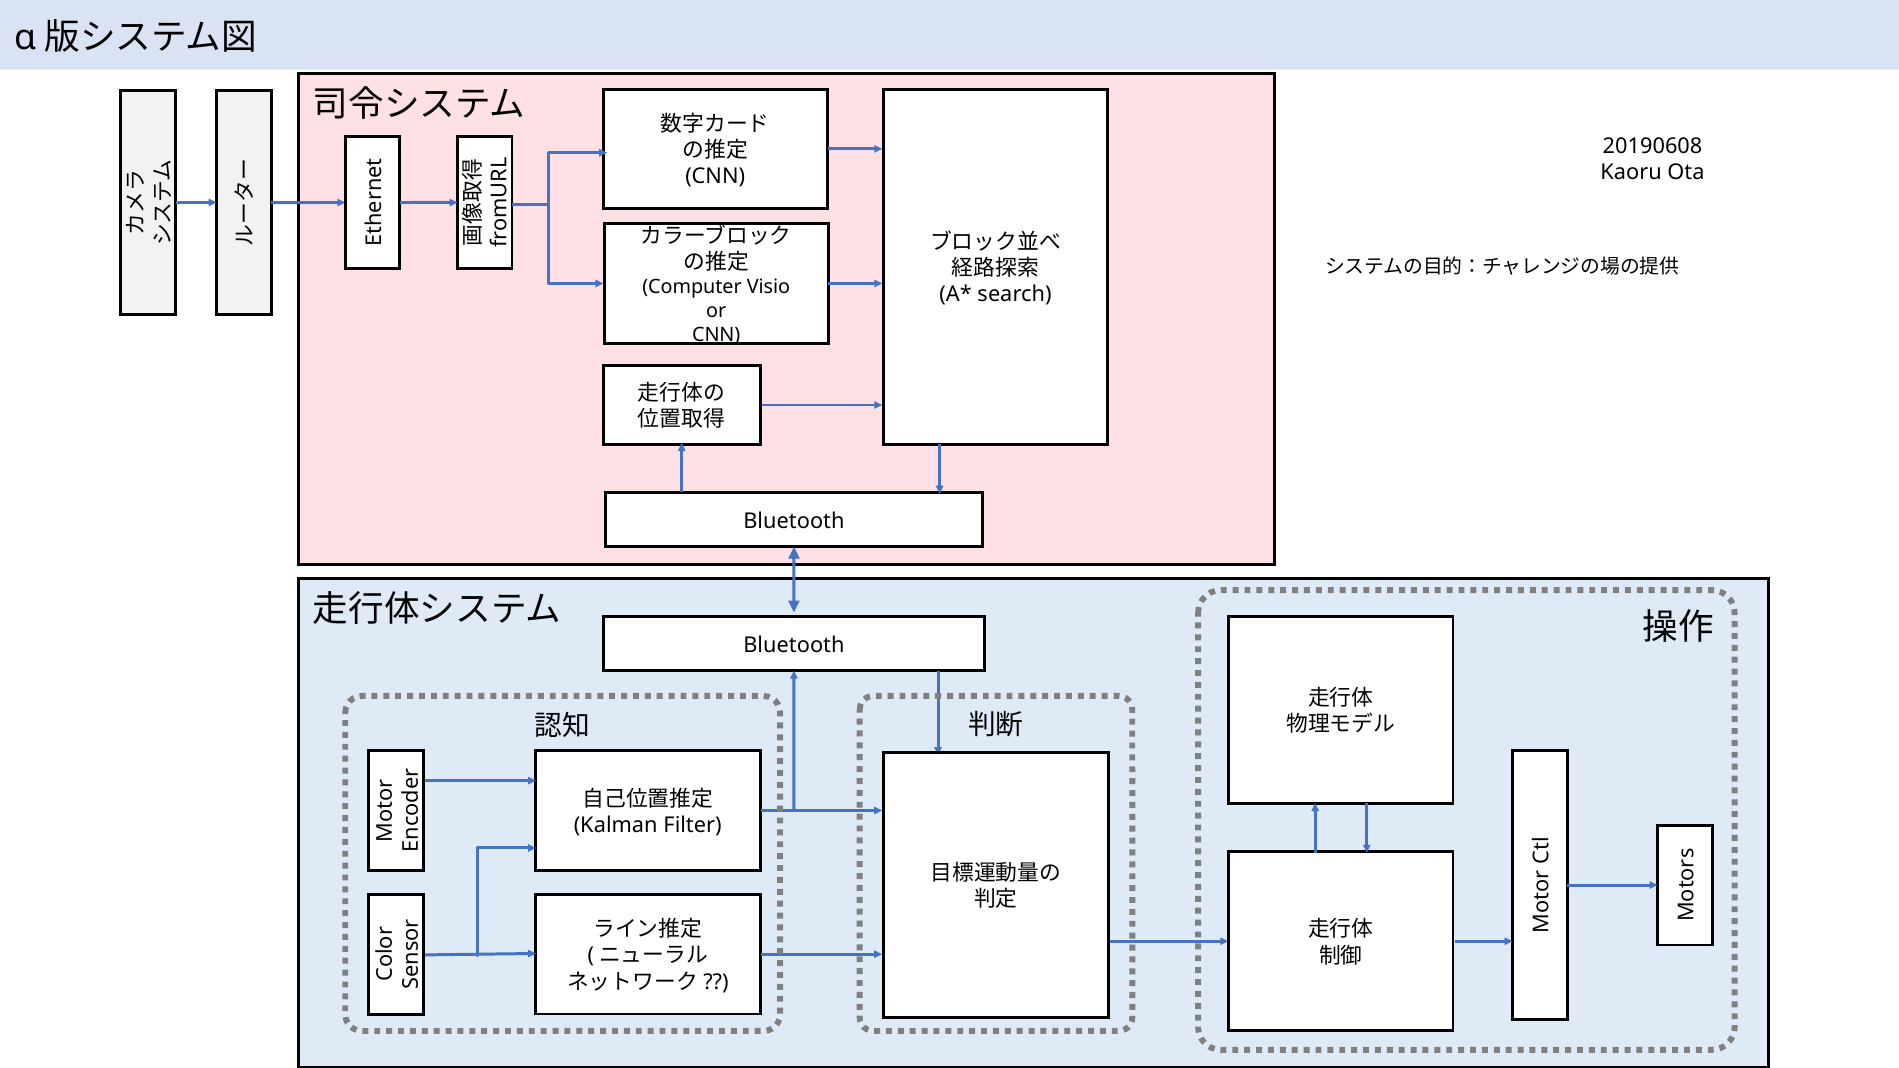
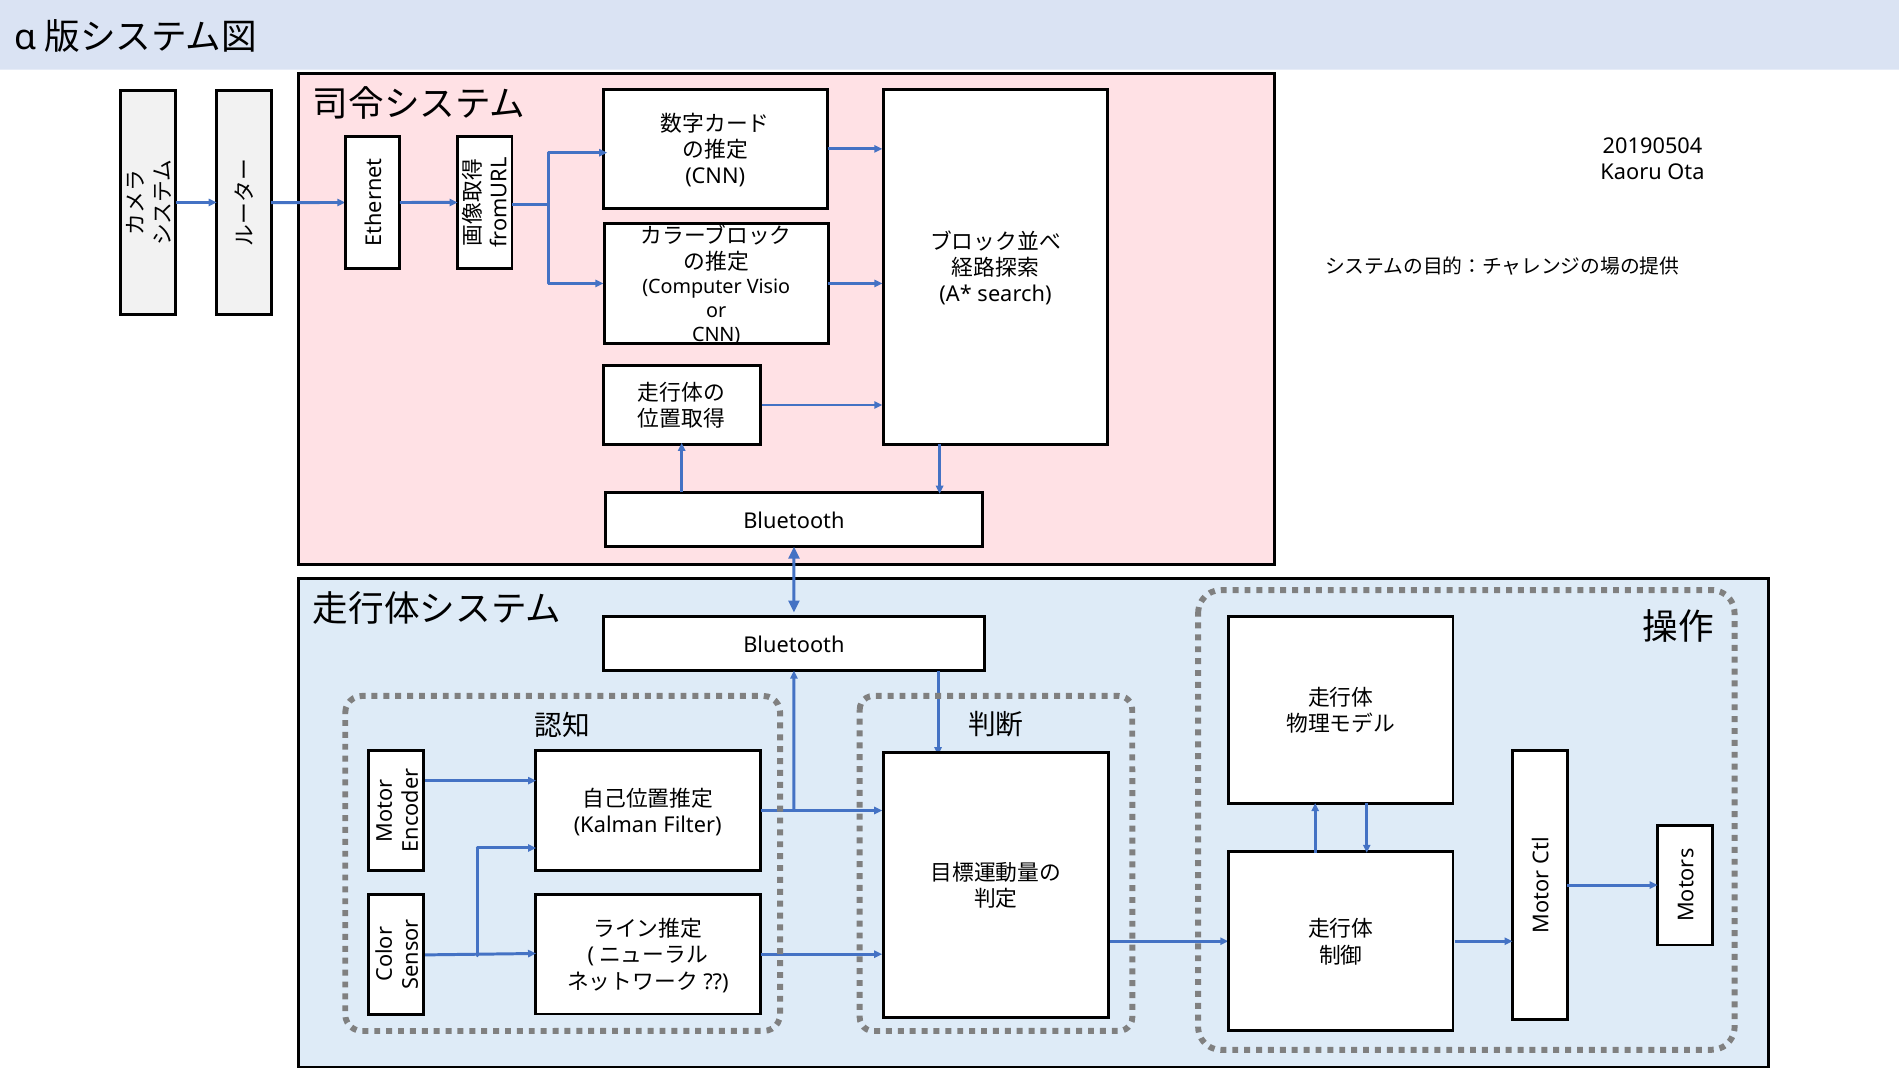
20190608: 20190608 -> 20190504
